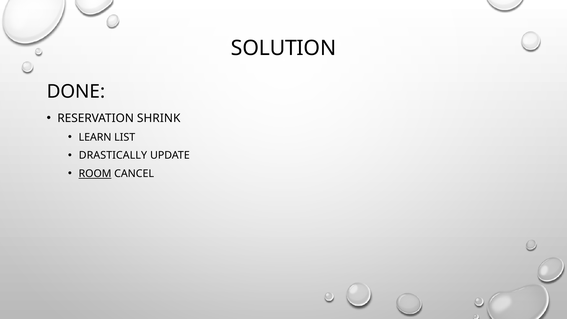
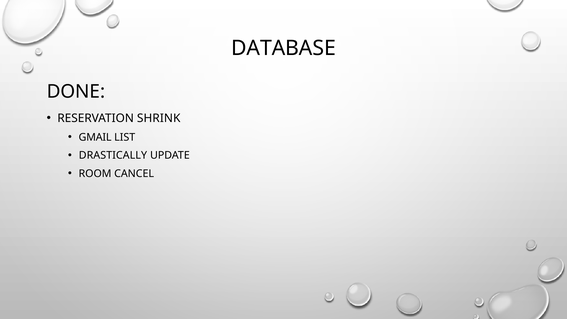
SOLUTION: SOLUTION -> DATABASE
LEARN: LEARN -> GMAIL
ROOM underline: present -> none
